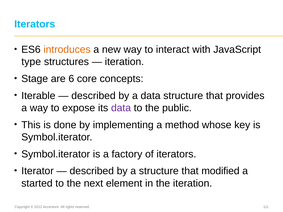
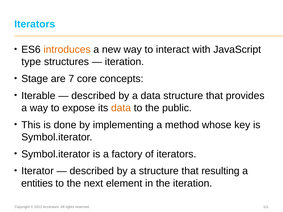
6: 6 -> 7
data at (121, 108) colour: purple -> orange
modified: modified -> resulting
started: started -> entities
